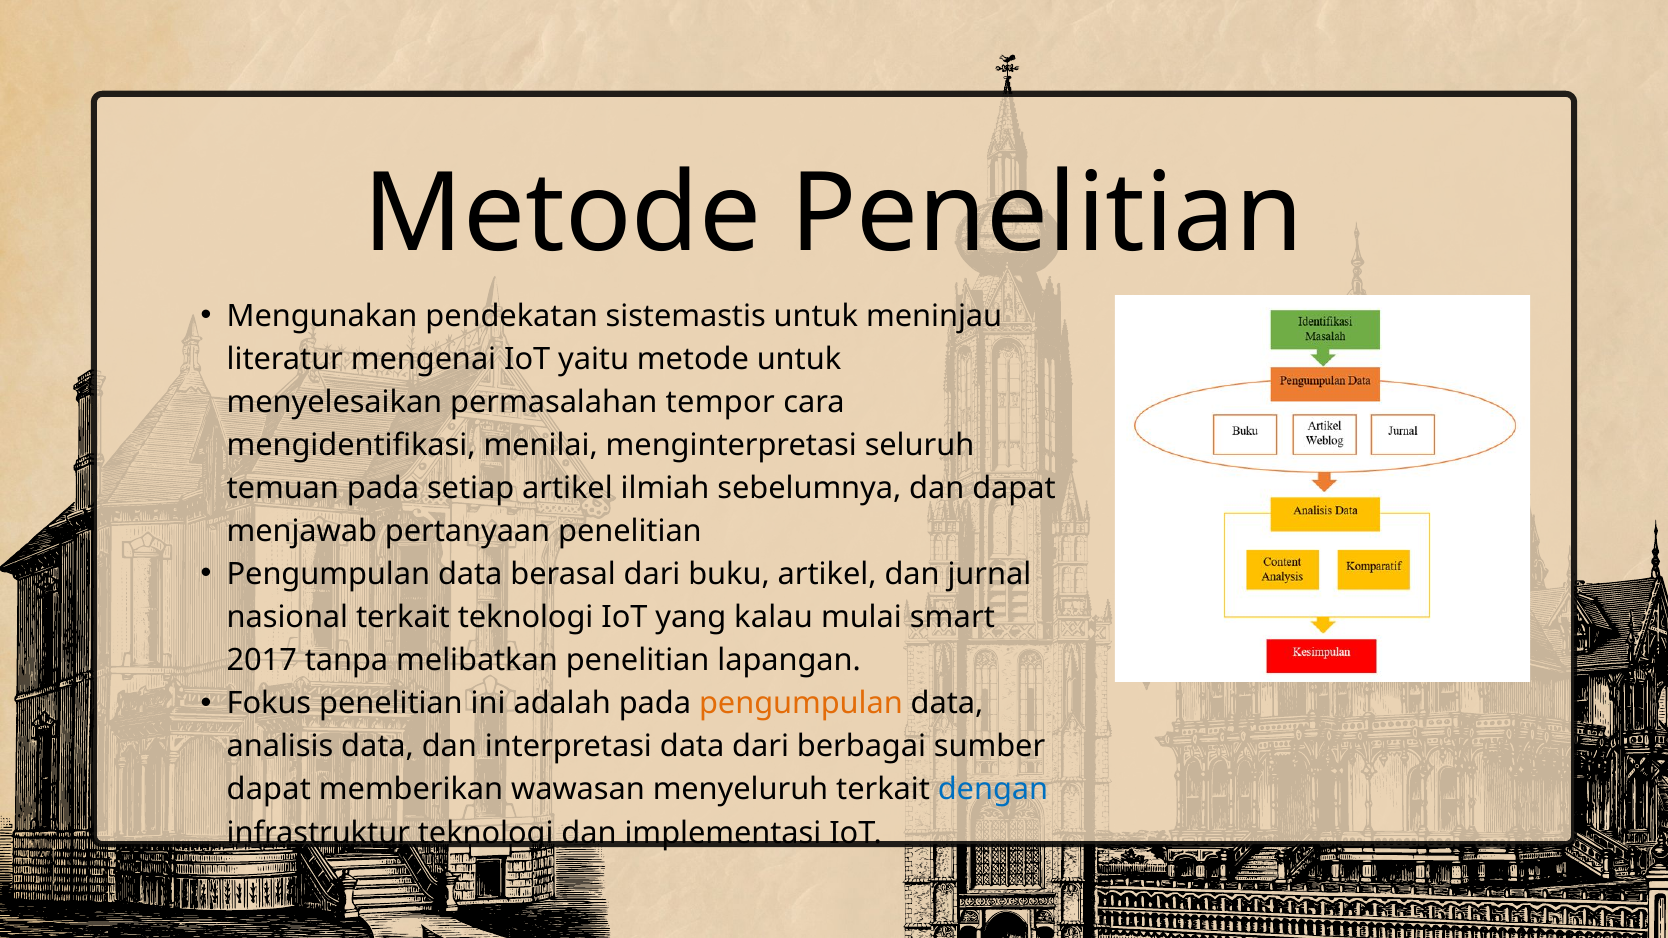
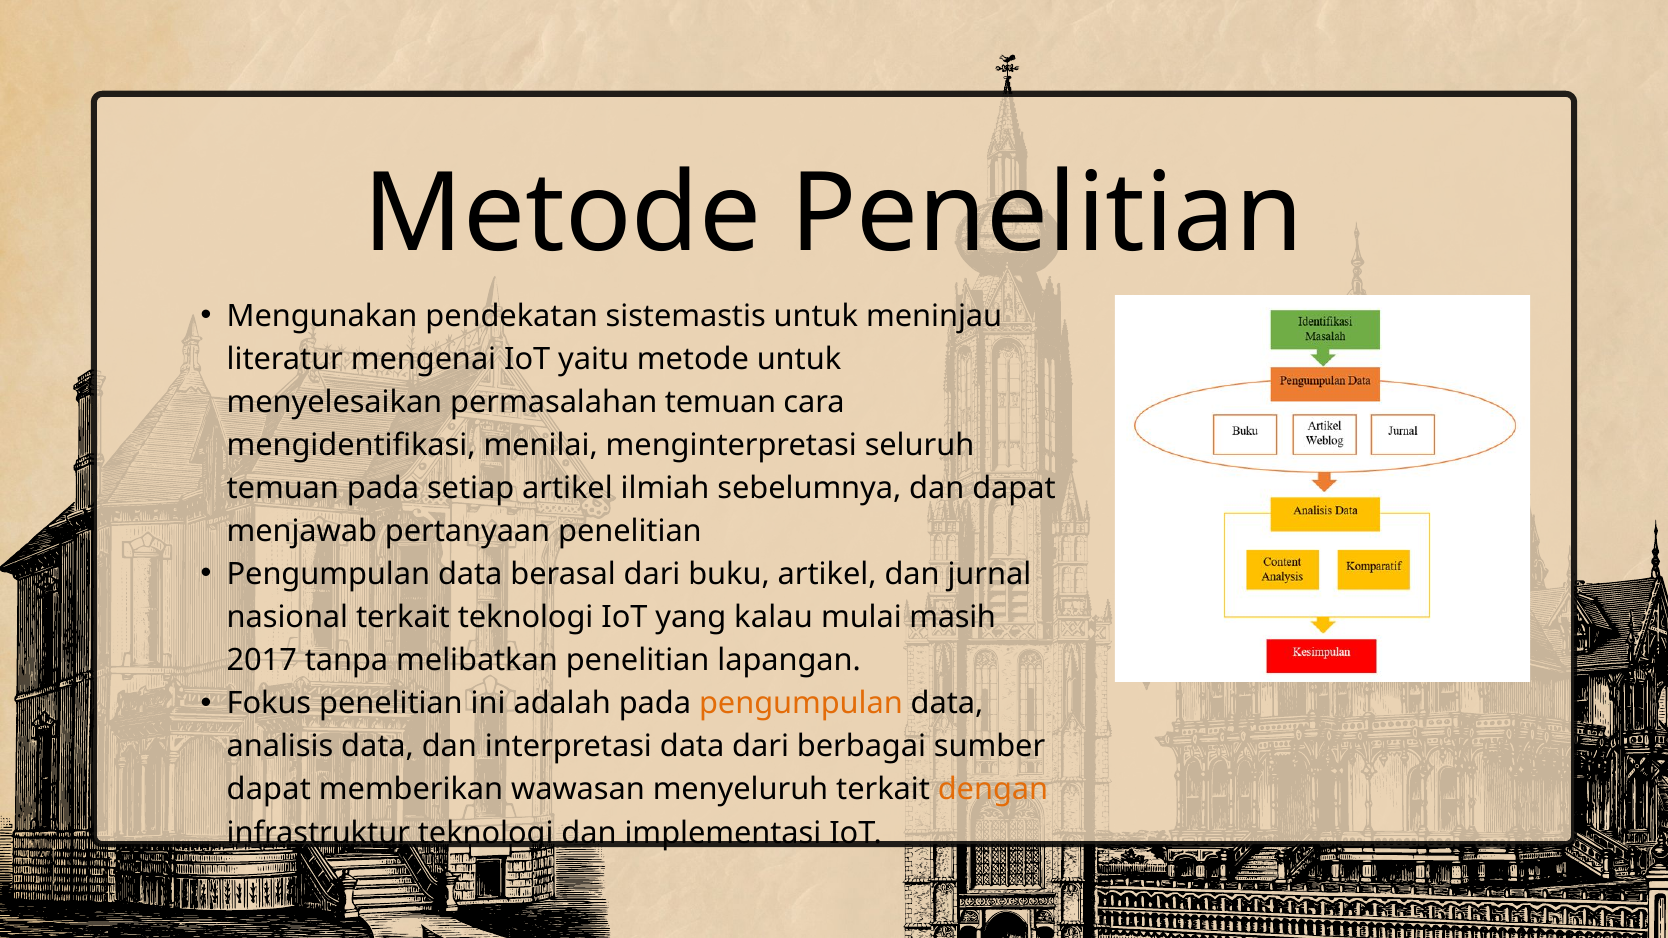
permasalahan tempor: tempor -> temuan
smart: smart -> masih
dengan colour: blue -> orange
